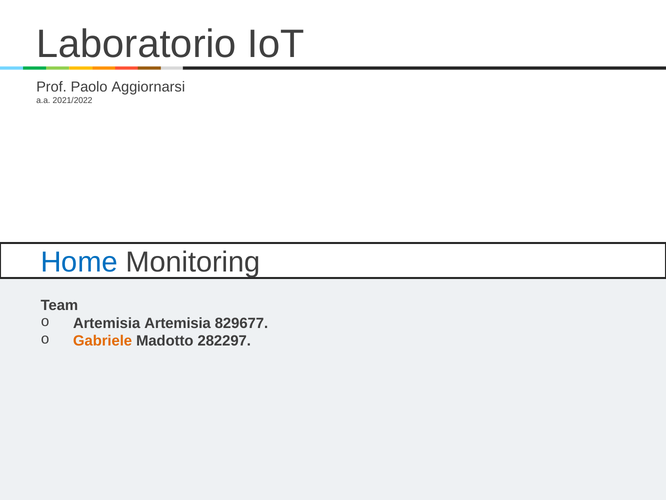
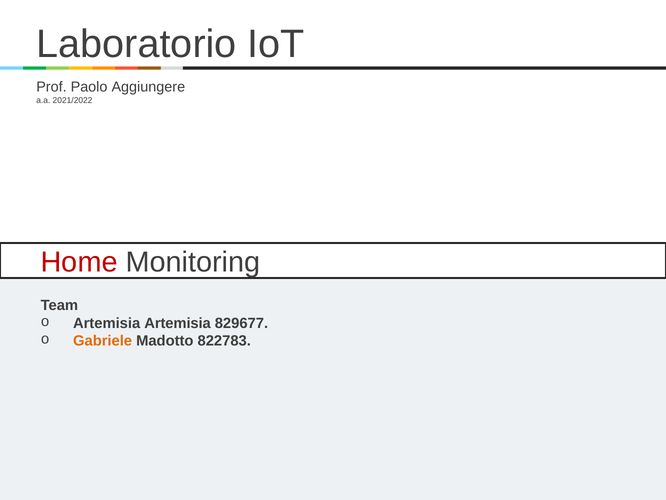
Aggiornarsi: Aggiornarsi -> Aggiungere
Home colour: blue -> red
282297: 282297 -> 822783
